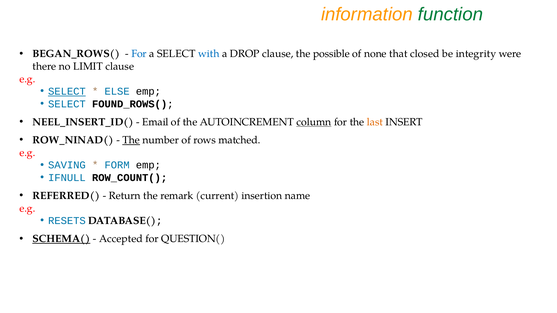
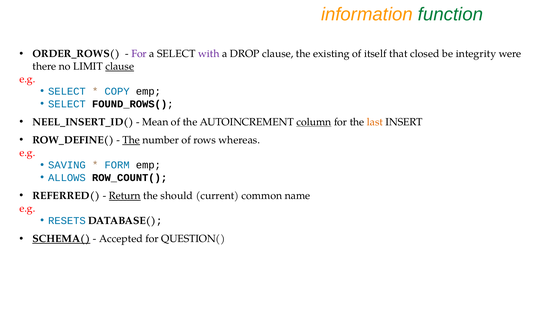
BEGAN_ROWS(: BEGAN_ROWS( -> ORDER_ROWS(
For at (139, 54) colour: blue -> purple
with colour: blue -> purple
possible: possible -> existing
none: none -> itself
clause at (120, 66) underline: none -> present
SELECT at (67, 92) underline: present -> none
ELSE: ELSE -> COPY
Email: Email -> Mean
ROW_NINAD(: ROW_NINAD( -> ROW_DEFINE(
matched: matched -> whereas
IFNULL: IFNULL -> ALLOWS
Return underline: none -> present
remark: remark -> should
insertion: insertion -> common
